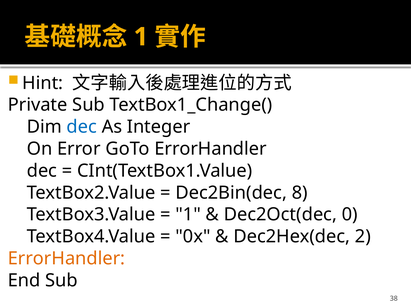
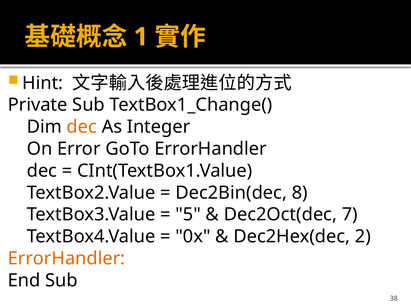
dec at (82, 127) colour: blue -> orange
1 at (188, 215): 1 -> 5
0: 0 -> 7
